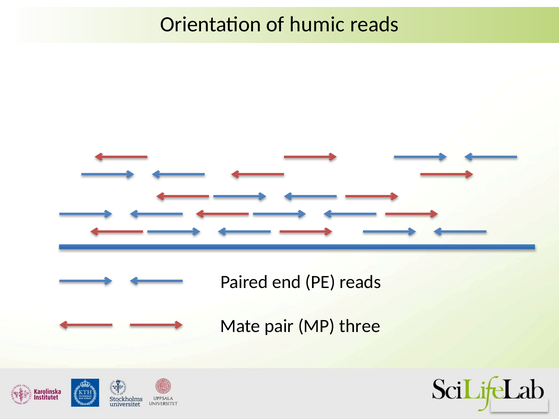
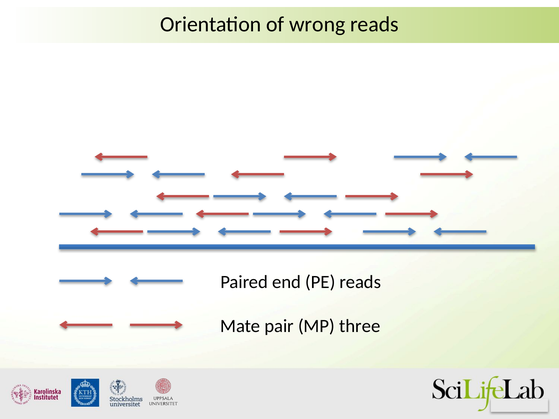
humic: humic -> wrong
